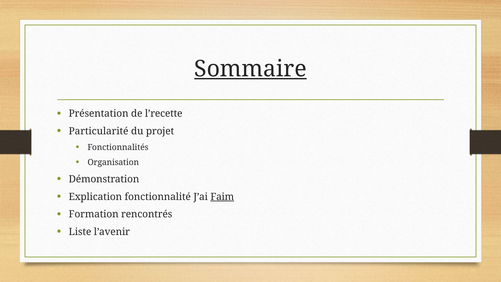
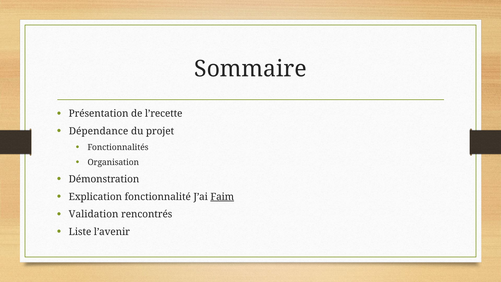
Sommaire underline: present -> none
Particularité: Particularité -> Dépendance
Formation: Formation -> Validation
